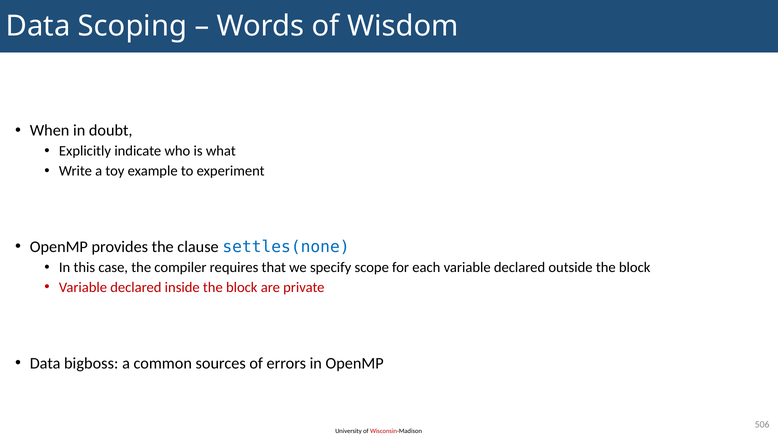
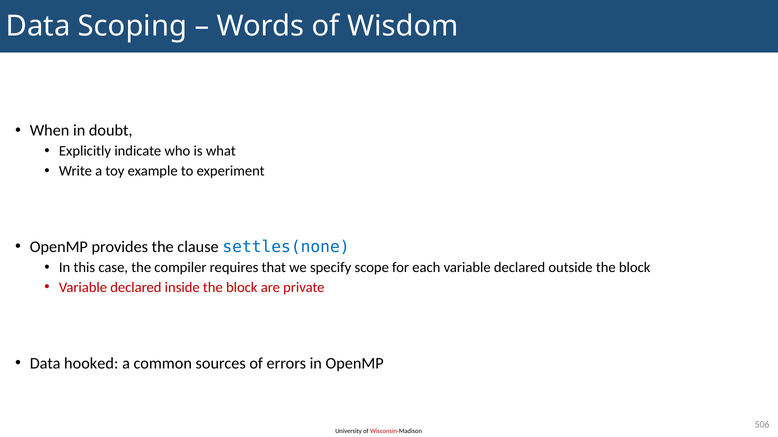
bigboss: bigboss -> hooked
